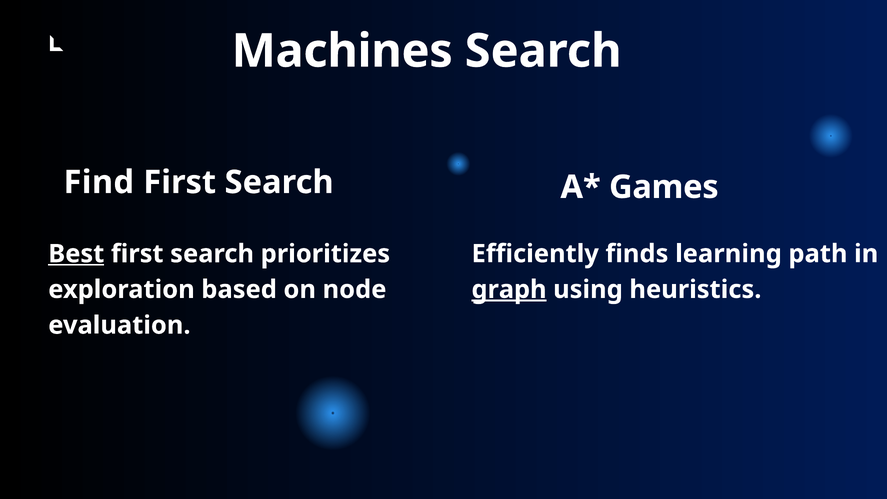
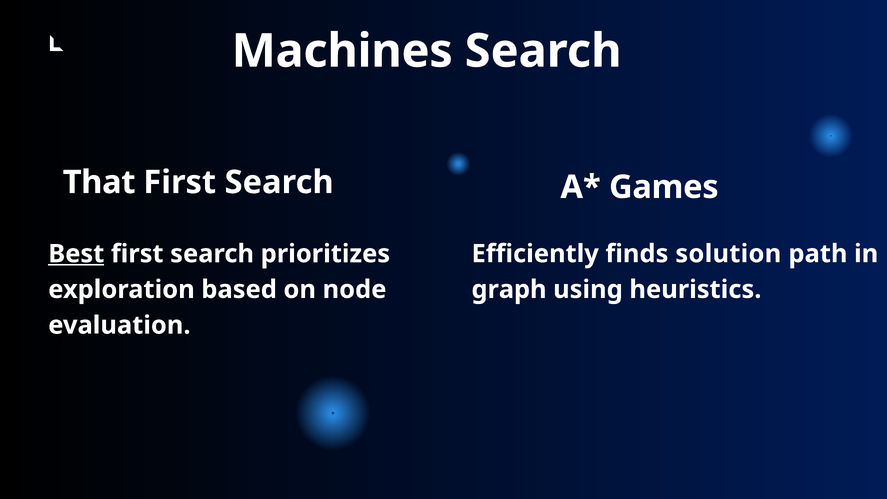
Find: Find -> That
learning: learning -> solution
graph underline: present -> none
